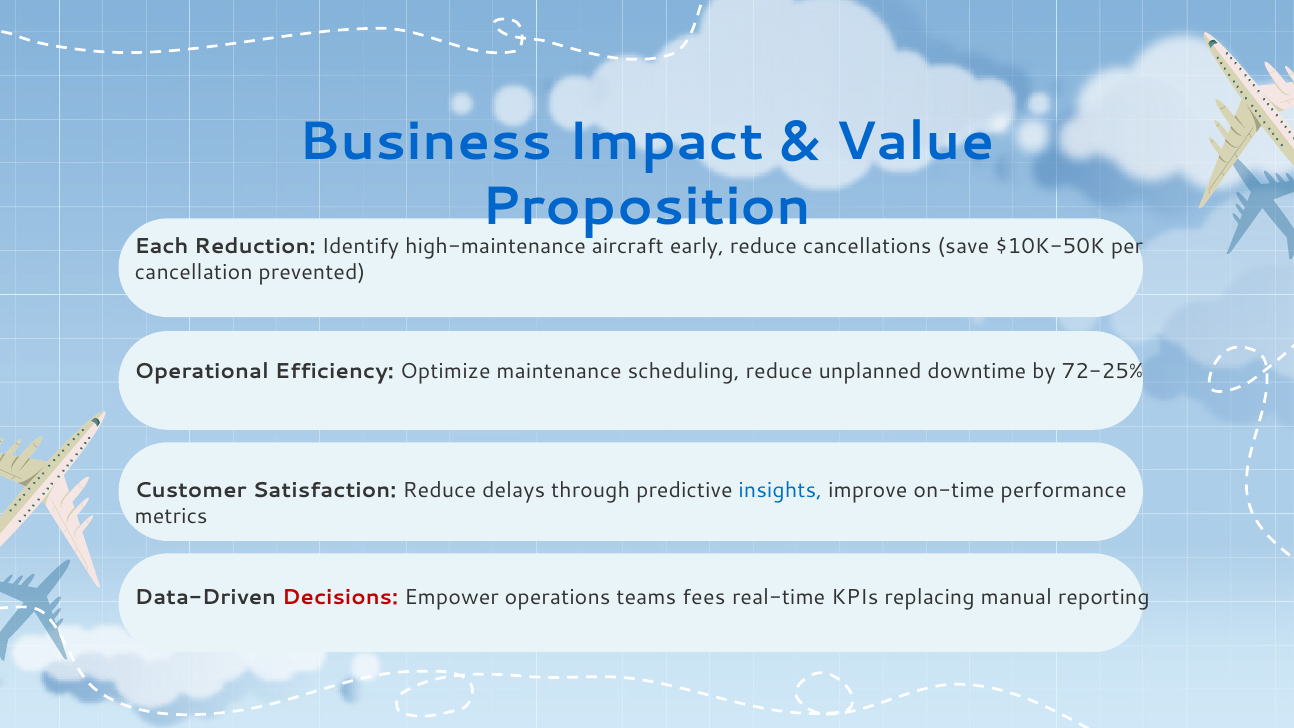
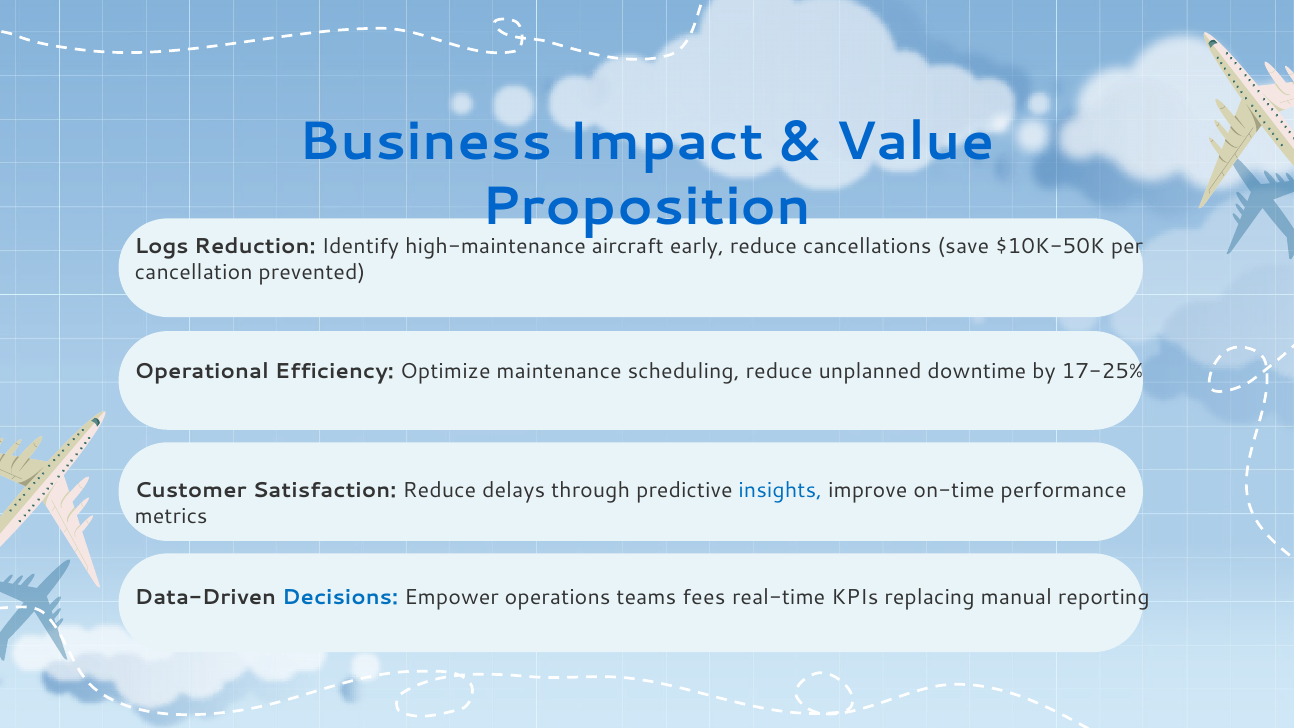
Each: Each -> Logs
72-25%: 72-25% -> 17-25%
Decisions colour: red -> blue
